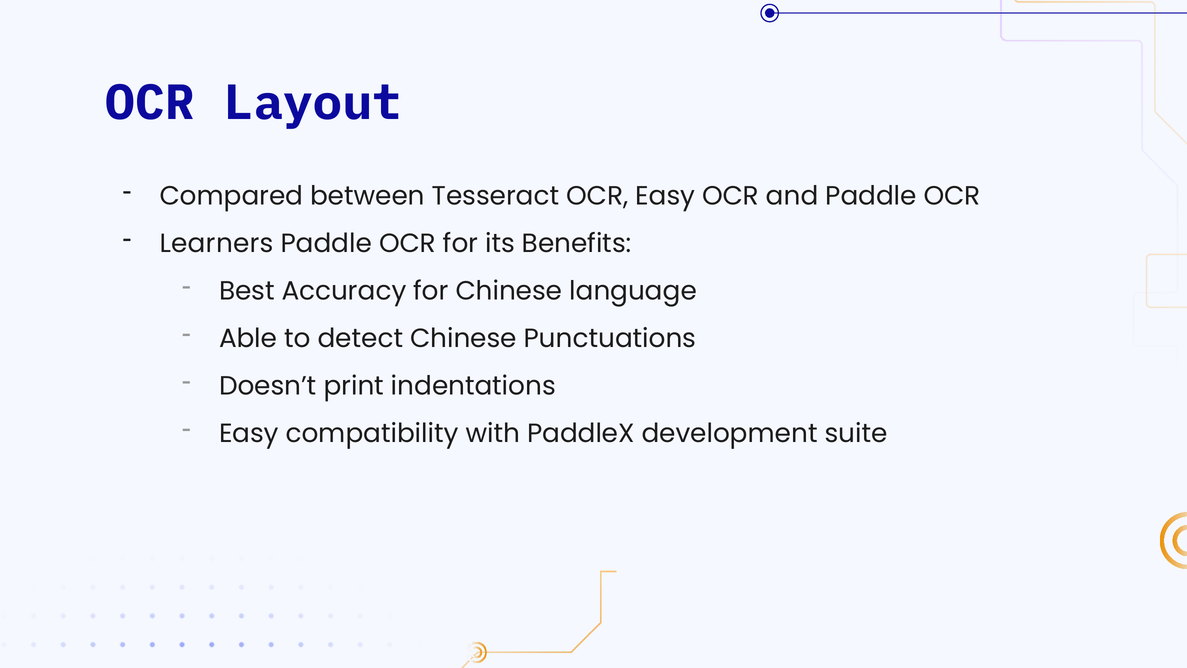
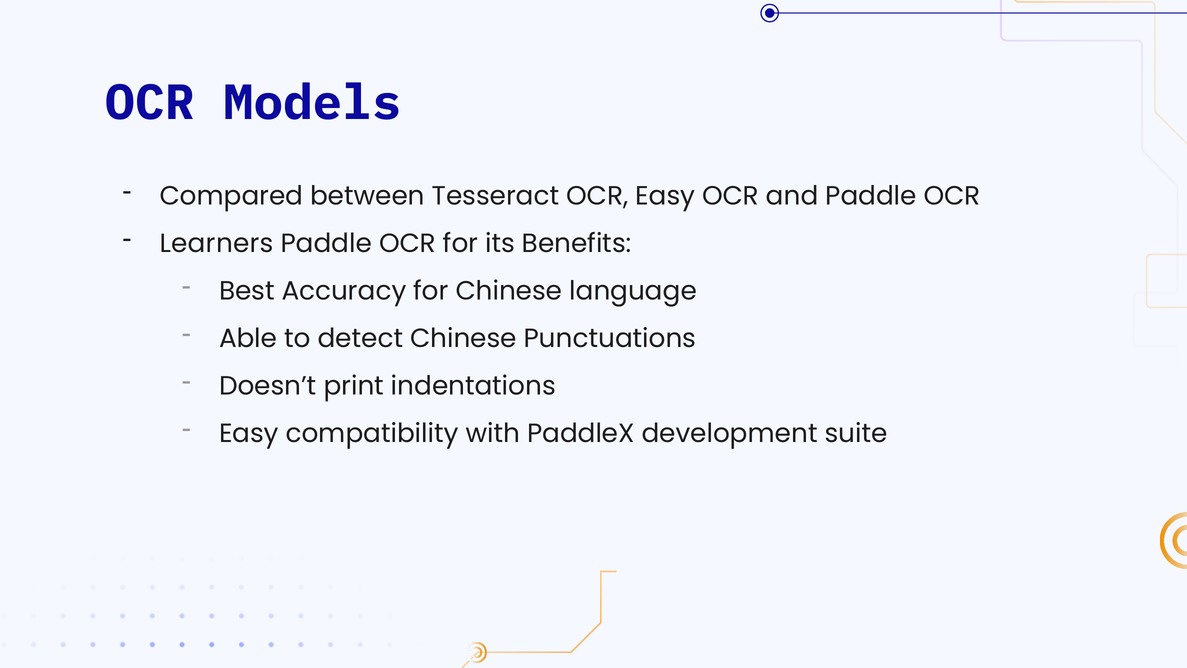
Layout: Layout -> Models
